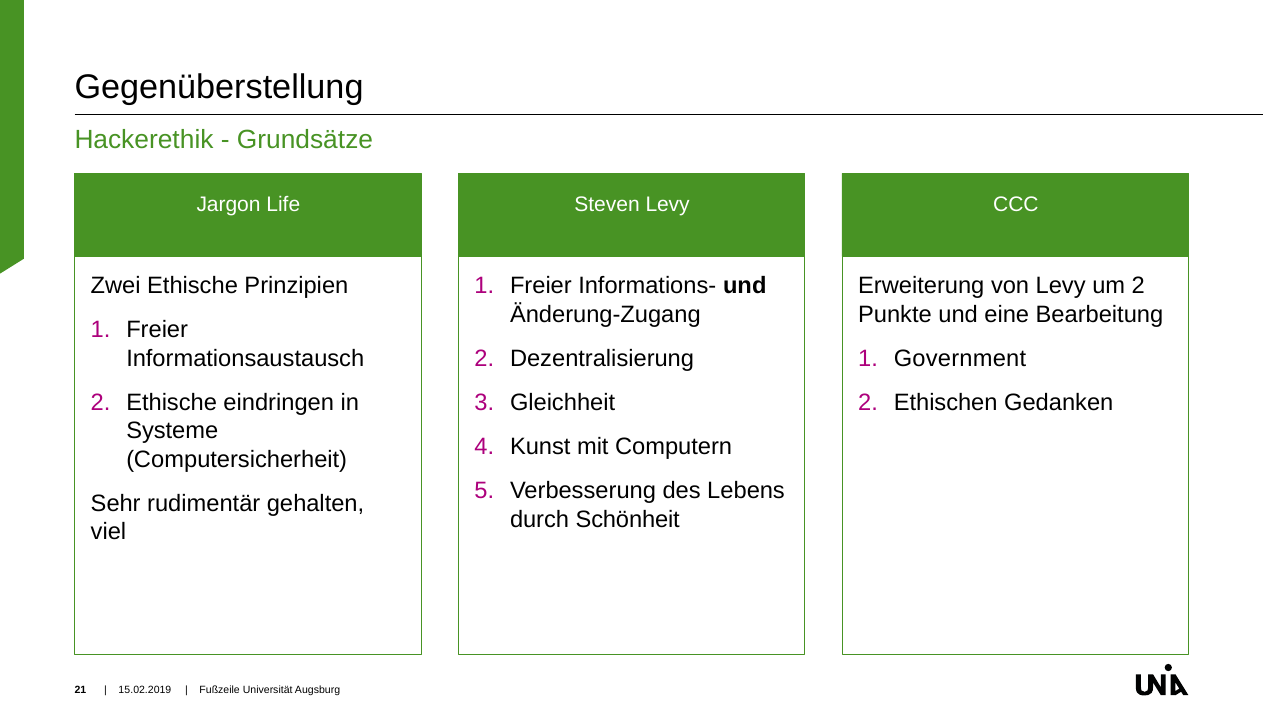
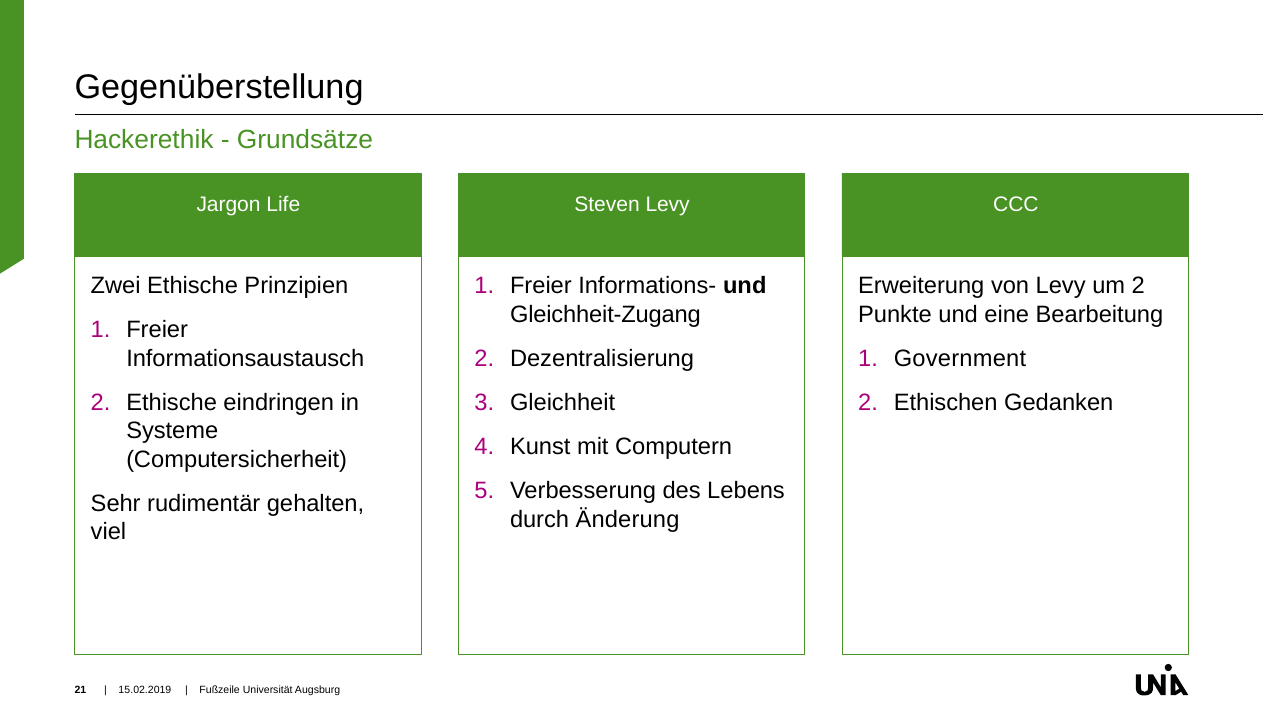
Änderung-Zugang: Änderung-Zugang -> Gleichheit-Zugang
Schönheit: Schönheit -> Änderung
